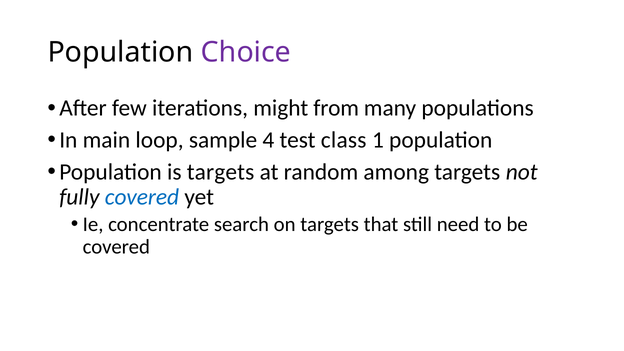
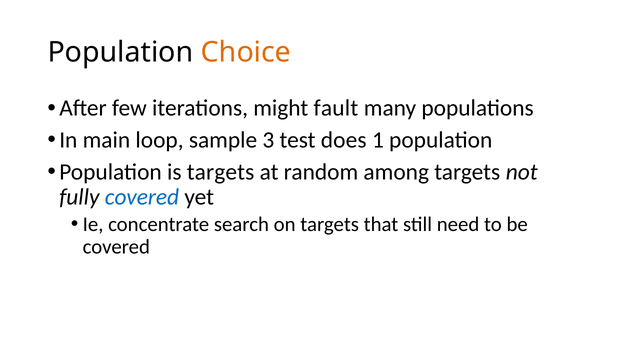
Choice colour: purple -> orange
from: from -> fault
4: 4 -> 3
class: class -> does
